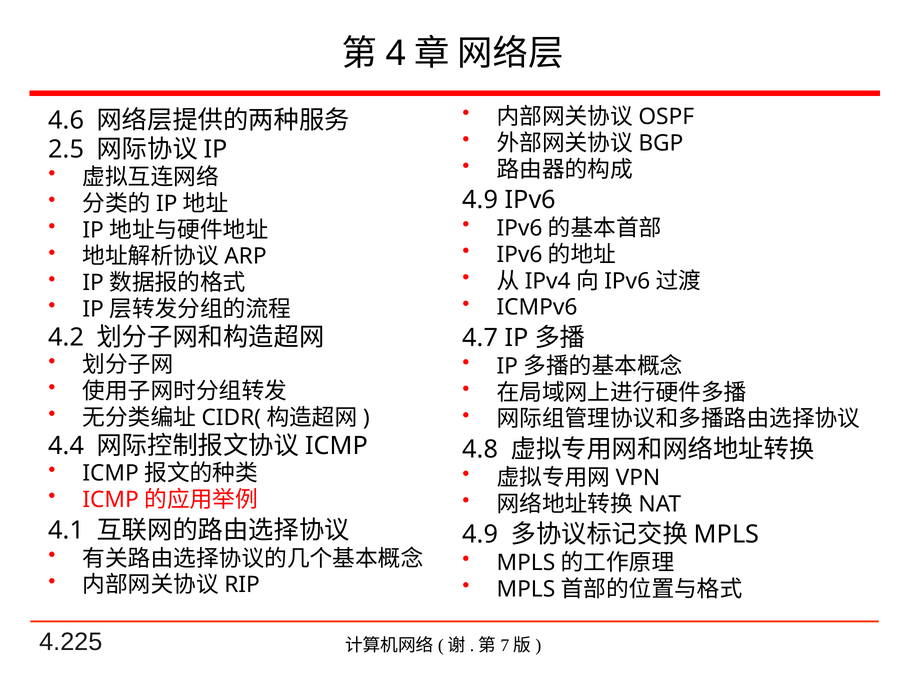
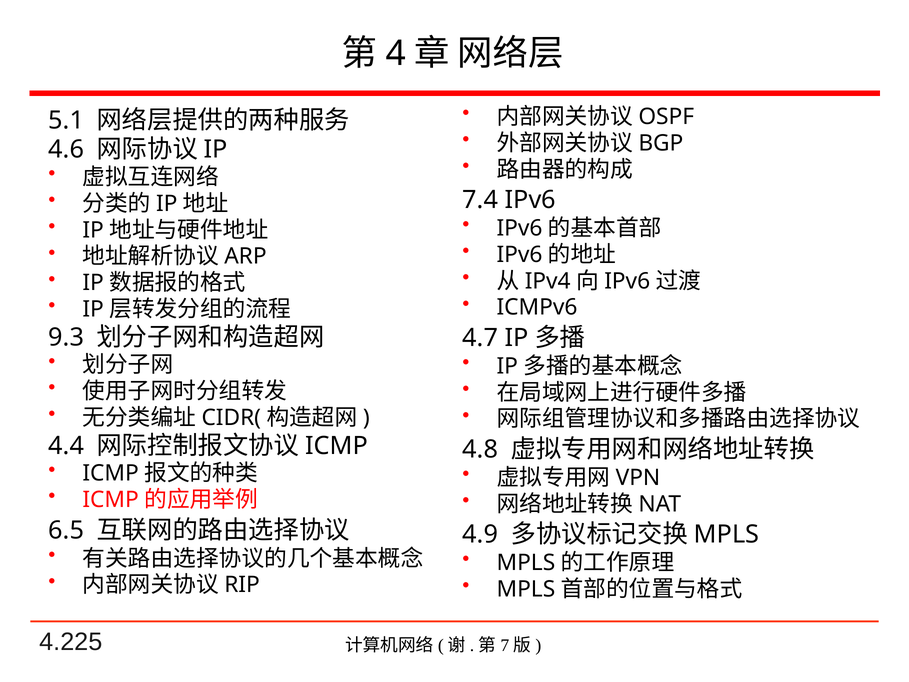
4.6: 4.6 -> 5.1
2.5: 2.5 -> 4.6
4.9 at (480, 200): 4.9 -> 7.4
4.2: 4.2 -> 9.3
4.1: 4.1 -> 6.5
